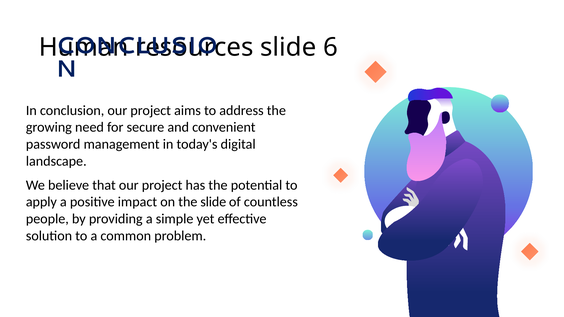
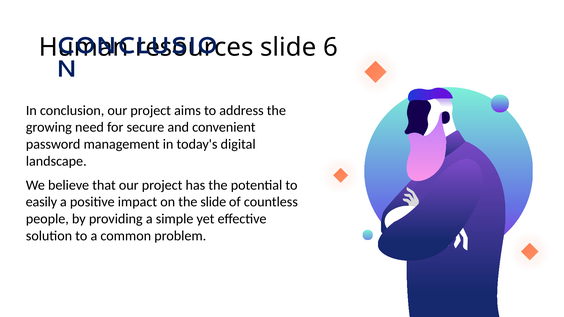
apply: apply -> easily
